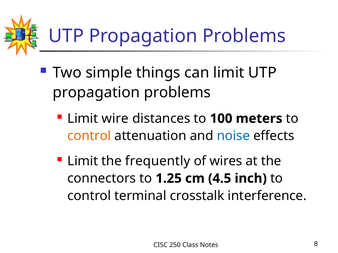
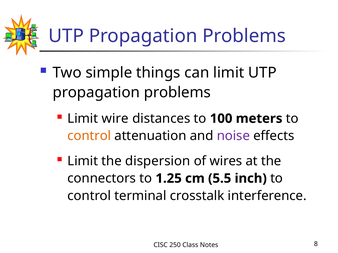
noise colour: blue -> purple
frequently: frequently -> dispersion
4.5: 4.5 -> 5.5
